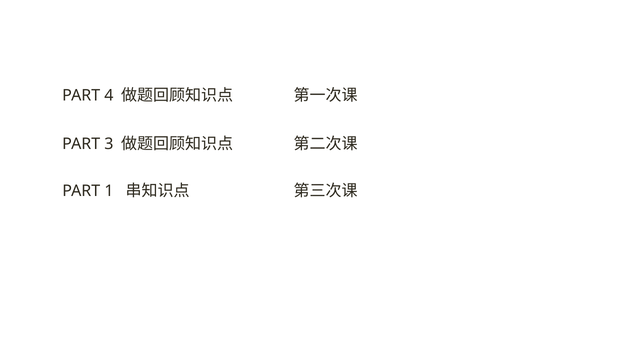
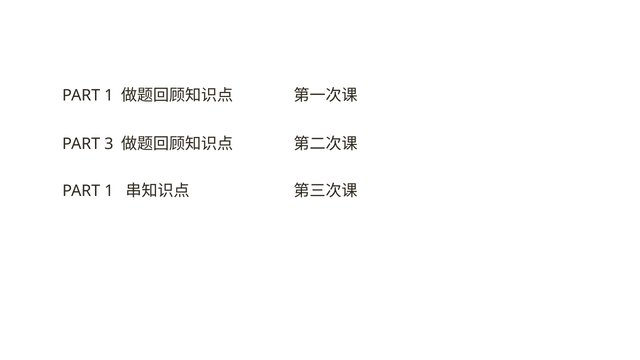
4 at (109, 96): 4 -> 1
